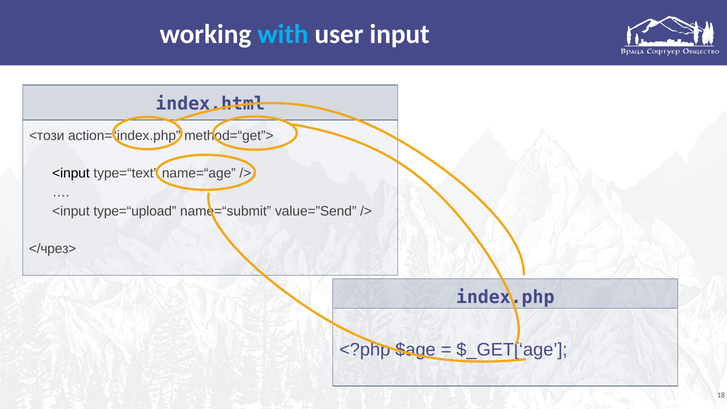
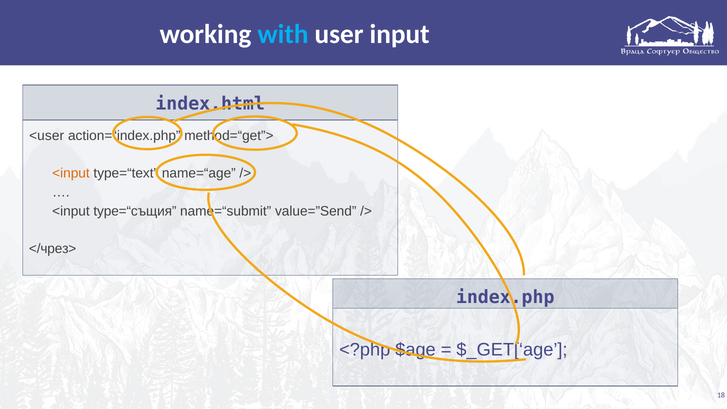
<този: <този -> <user
<input at (71, 173) colour: black -> orange
type=“upload: type=“upload -> type=“същия
